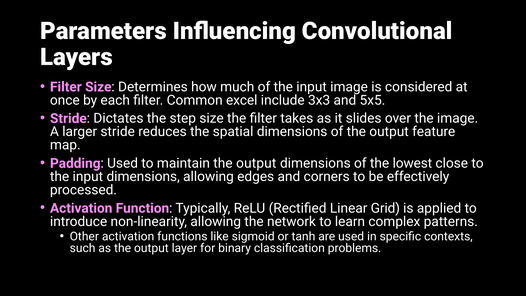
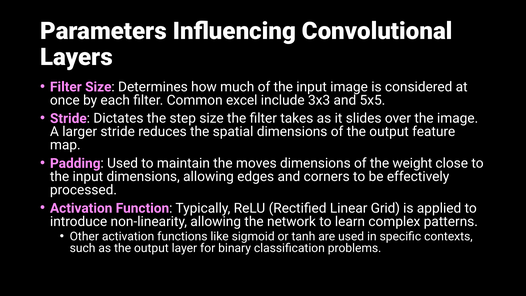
maintain the output: output -> moves
lowest: lowest -> weight
